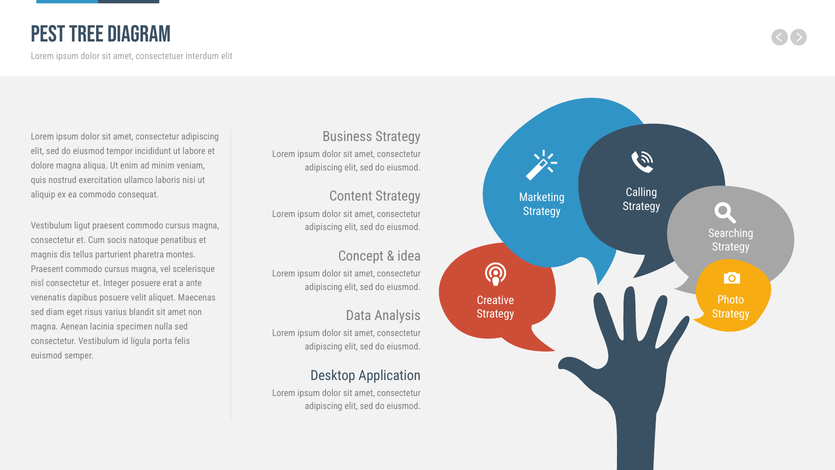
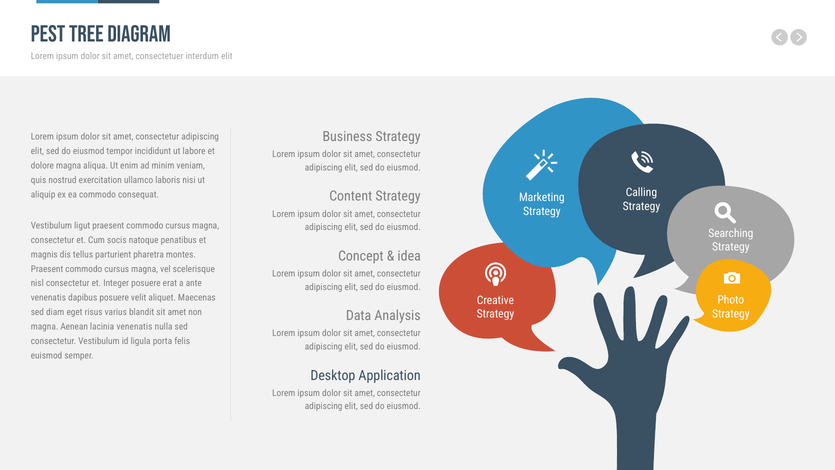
lacinia specimen: specimen -> venenatis
